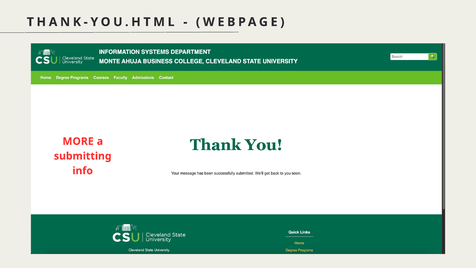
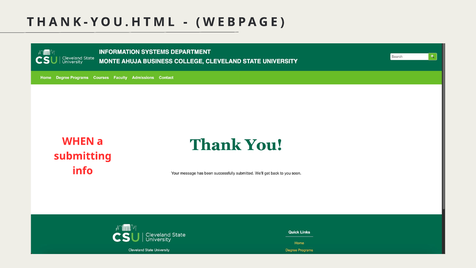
MORE: MORE -> WHEN
